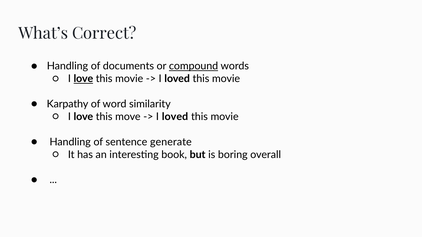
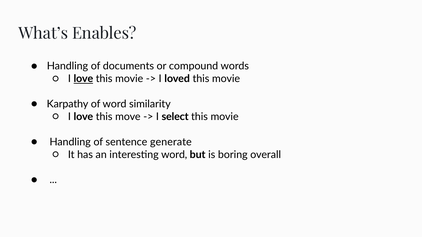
Correct: Correct -> Enables
compound underline: present -> none
loved at (175, 117): loved -> select
interesting book: book -> word
